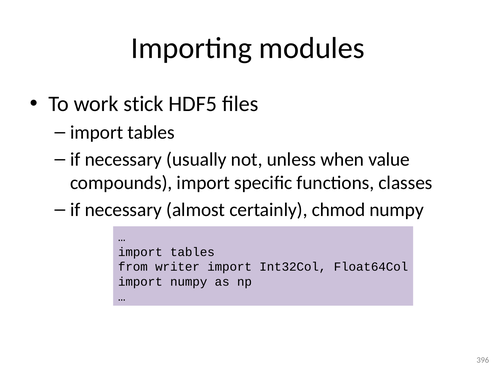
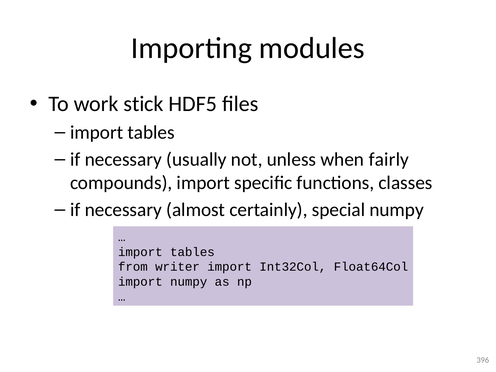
value: value -> fairly
chmod: chmod -> special
